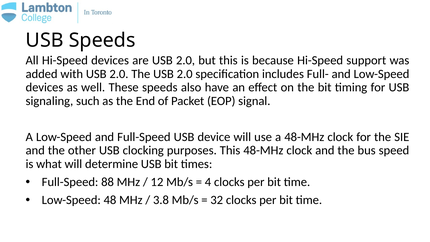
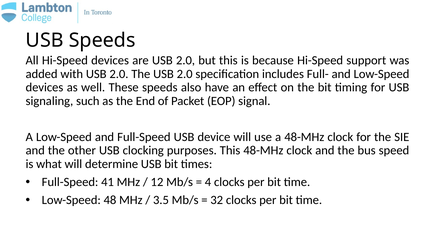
88: 88 -> 41
3.8: 3.8 -> 3.5
